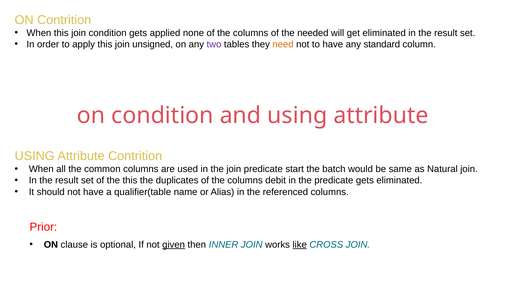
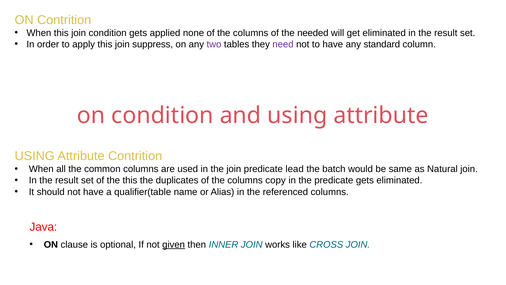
unsigned: unsigned -> suppress
need colour: orange -> purple
start: start -> lead
debit: debit -> copy
Prior: Prior -> Java
like underline: present -> none
